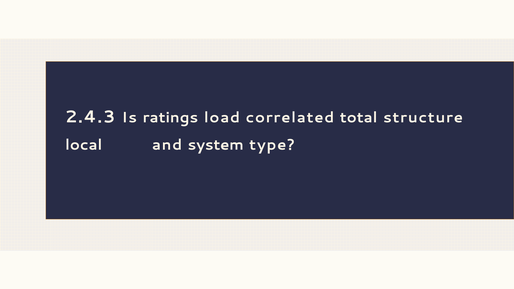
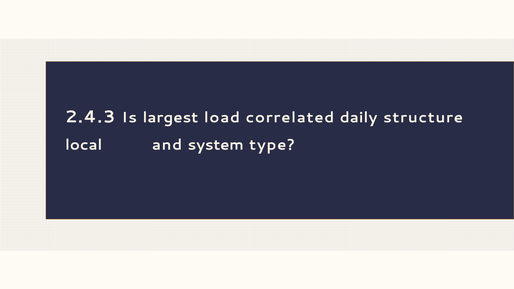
ratings: ratings -> largest
total: total -> daily
